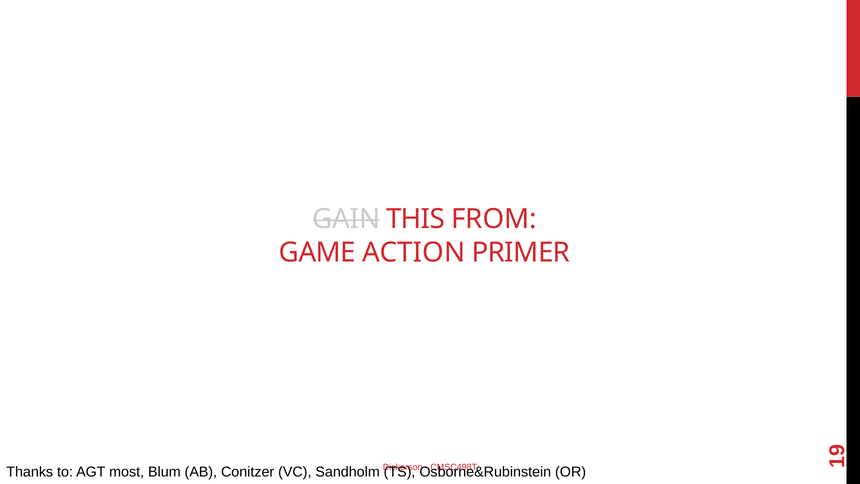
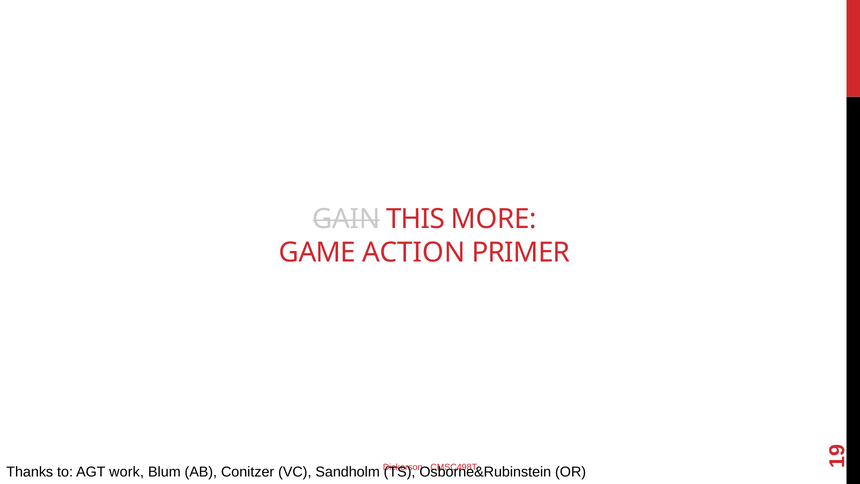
FROM: FROM -> MORE
most: most -> work
